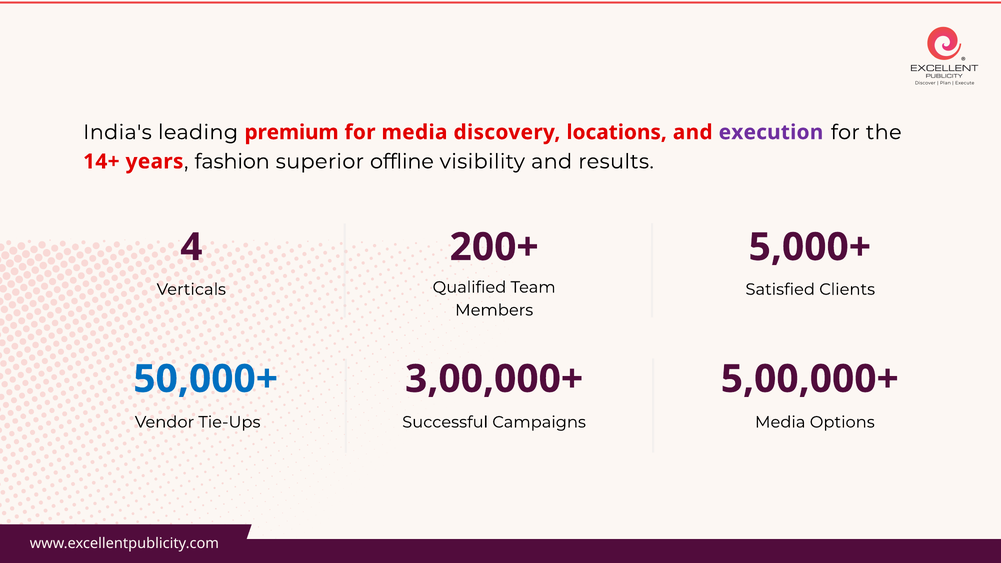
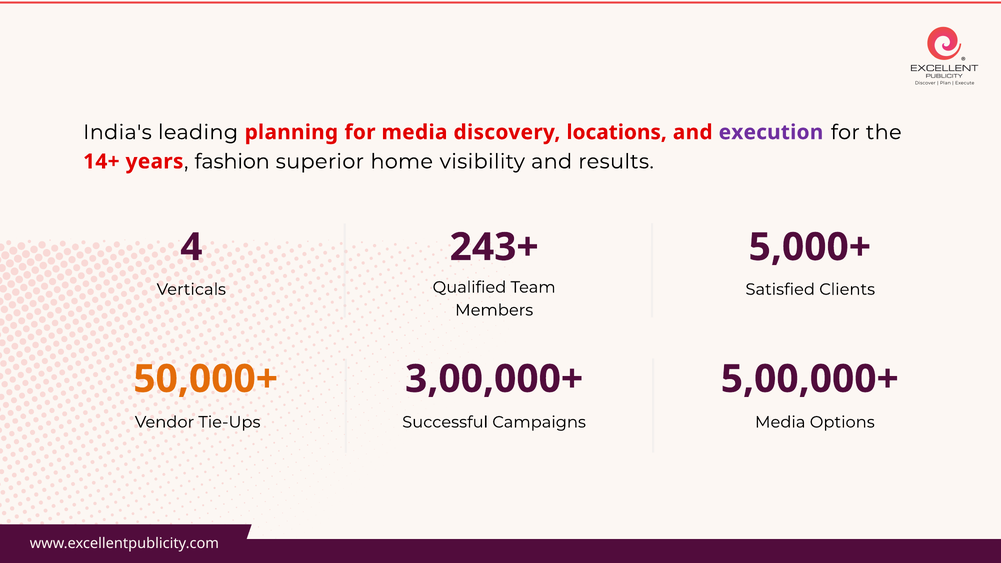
premium: premium -> planning
offline: offline -> home
200+: 200+ -> 243+
50,000+ colour: blue -> orange
